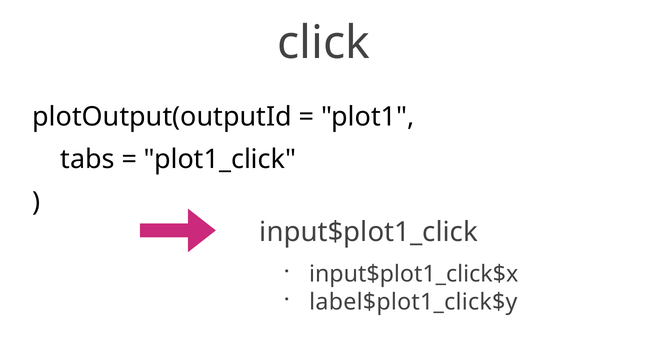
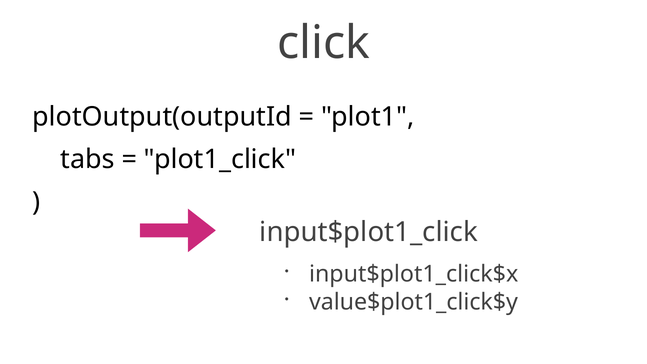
label$plot1_click$y: label$plot1_click$y -> value$plot1_click$y
